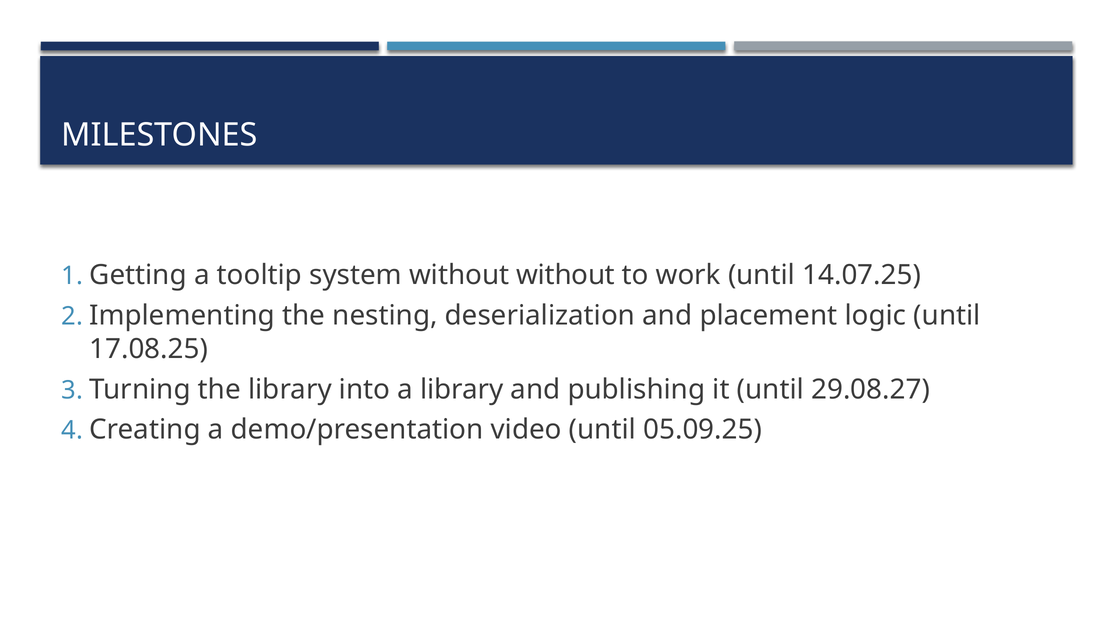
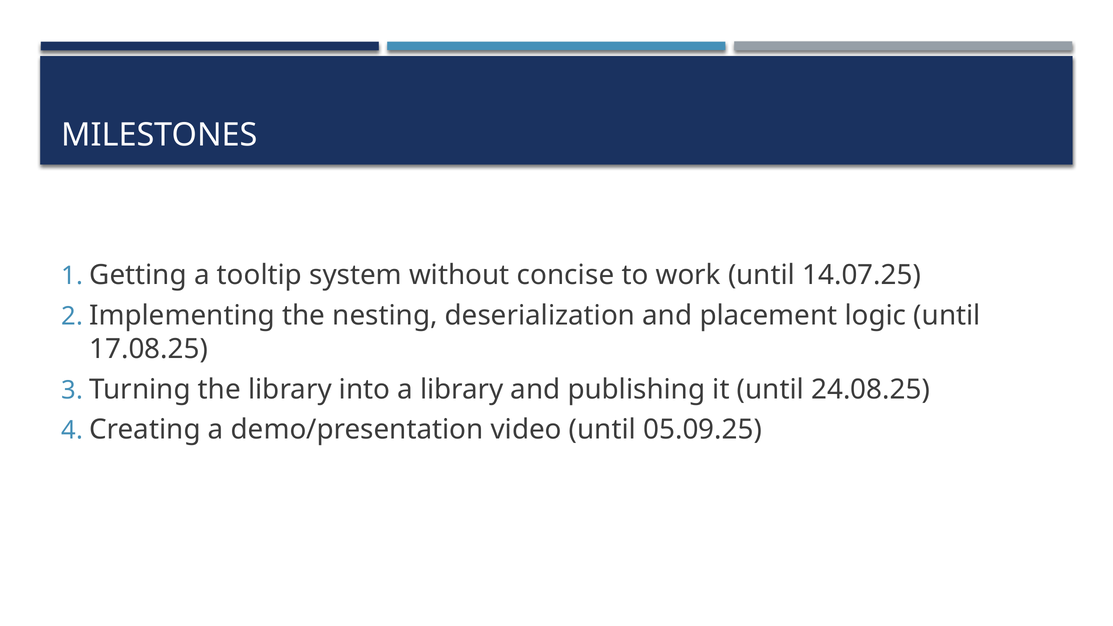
without without: without -> concise
29.08.27: 29.08.27 -> 24.08.25
